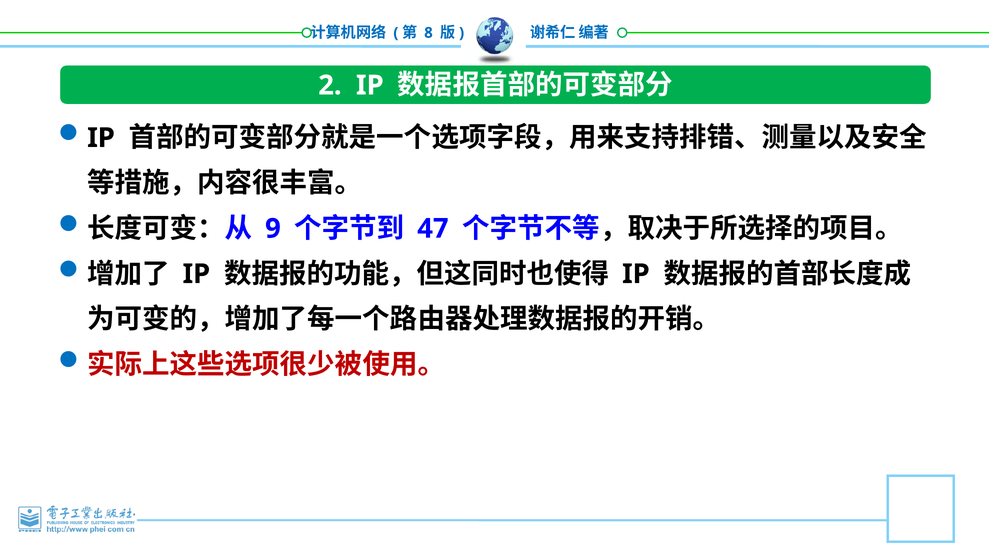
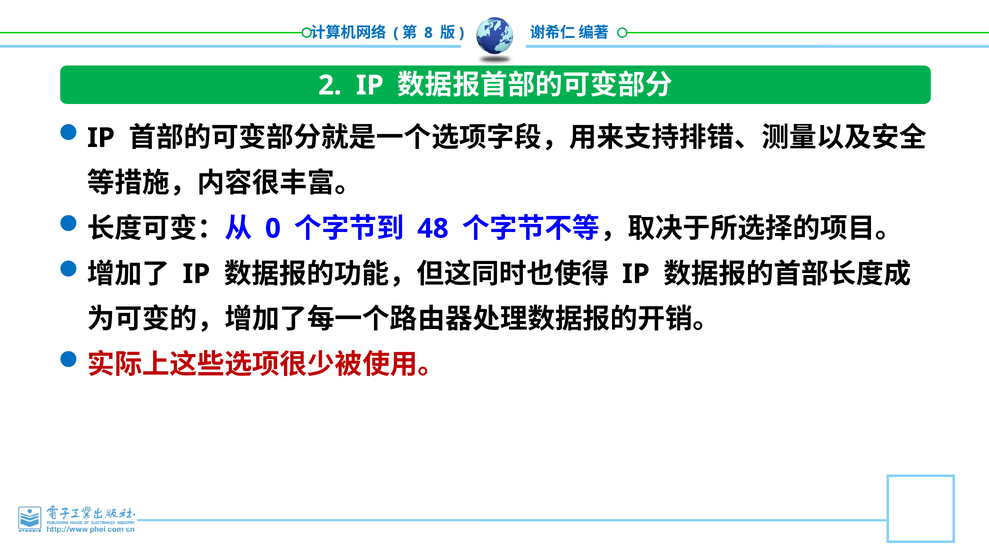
9: 9 -> 0
47: 47 -> 48
